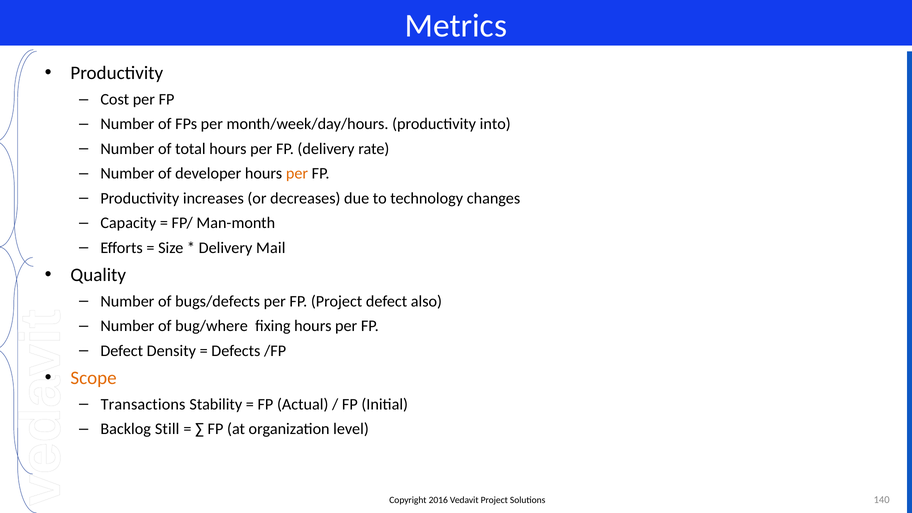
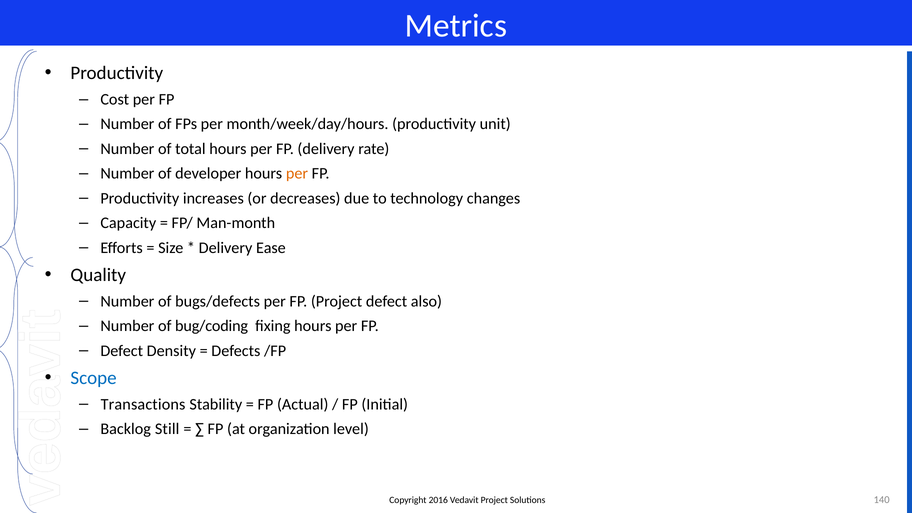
into: into -> unit
Mail: Mail -> Ease
bug/where: bug/where -> bug/coding
Scope colour: orange -> blue
